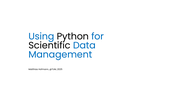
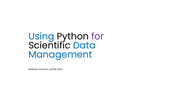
for colour: blue -> purple
